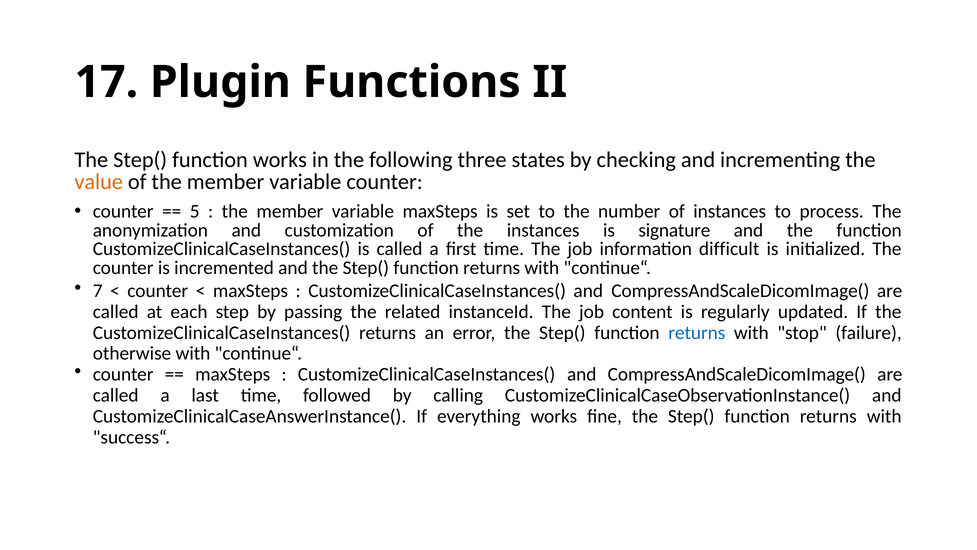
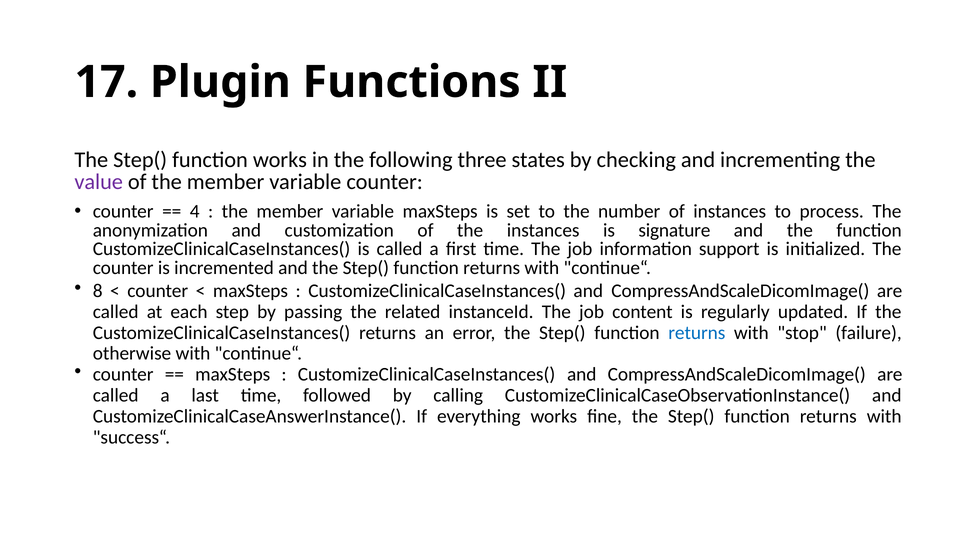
value colour: orange -> purple
5: 5 -> 4
difficult: difficult -> support
7: 7 -> 8
